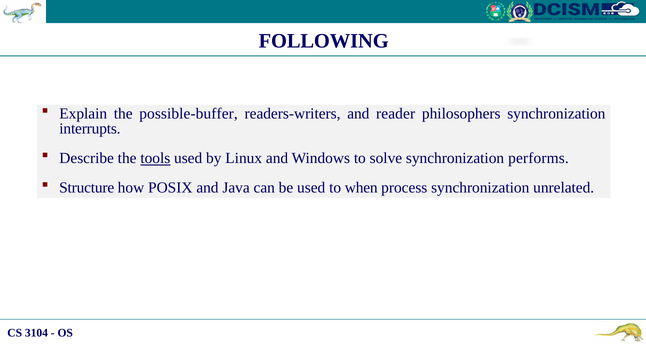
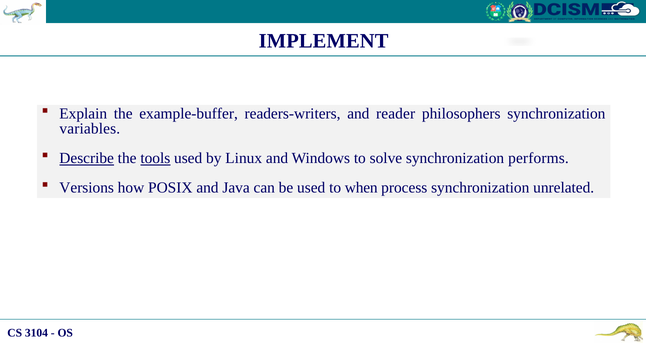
FOLLOWING: FOLLOWING -> IMPLEMENT
possible-buffer: possible-buffer -> example-buffer
interrupts: interrupts -> variables
Describe underline: none -> present
Structure: Structure -> Versions
